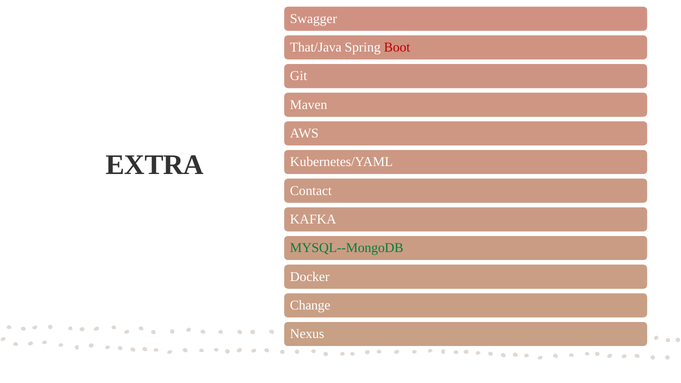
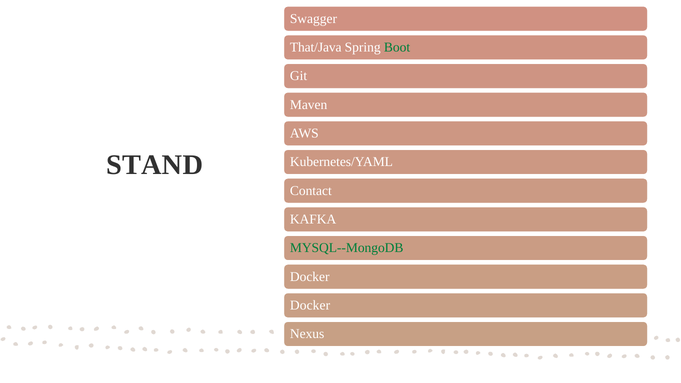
Boot colour: red -> green
EXTRA: EXTRA -> STAND
Change at (310, 305): Change -> Docker
